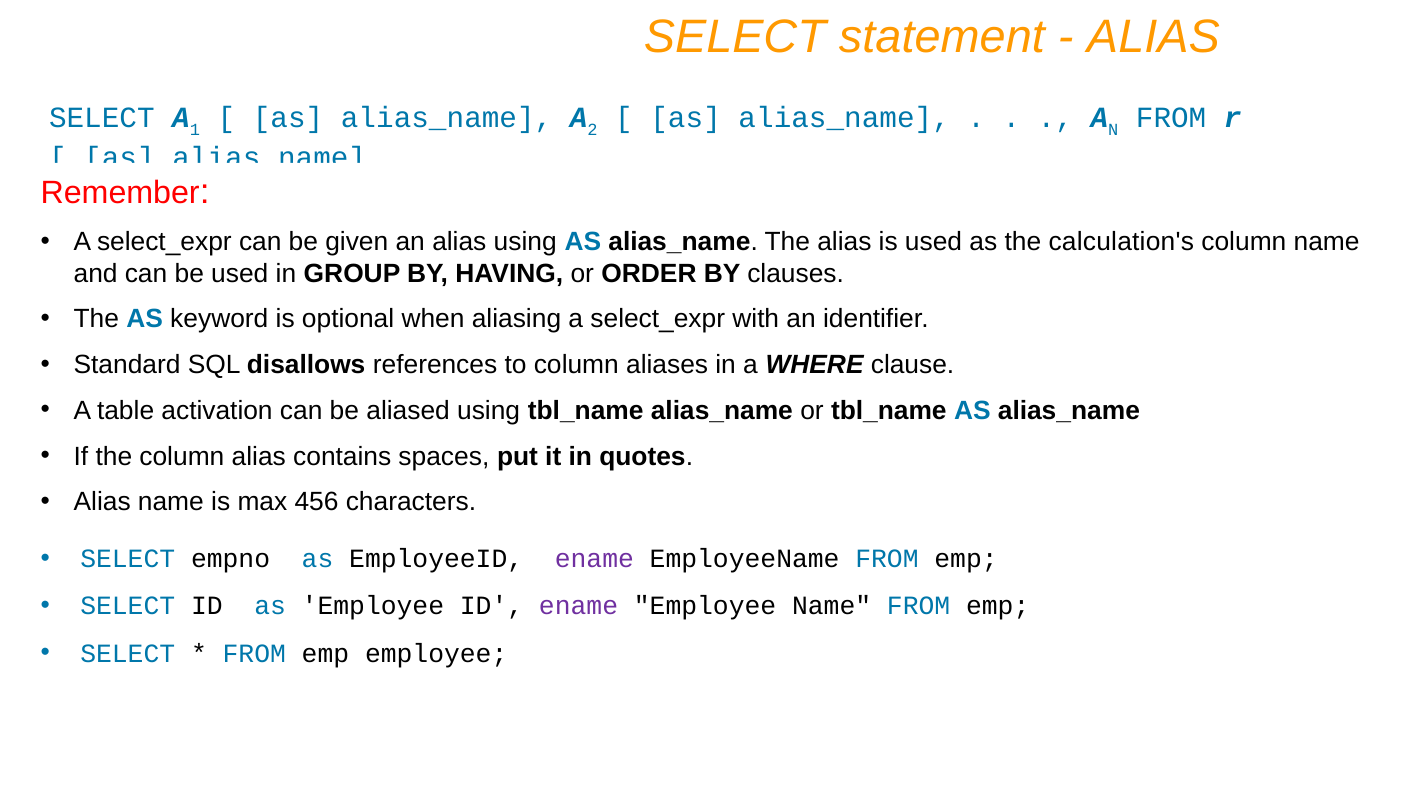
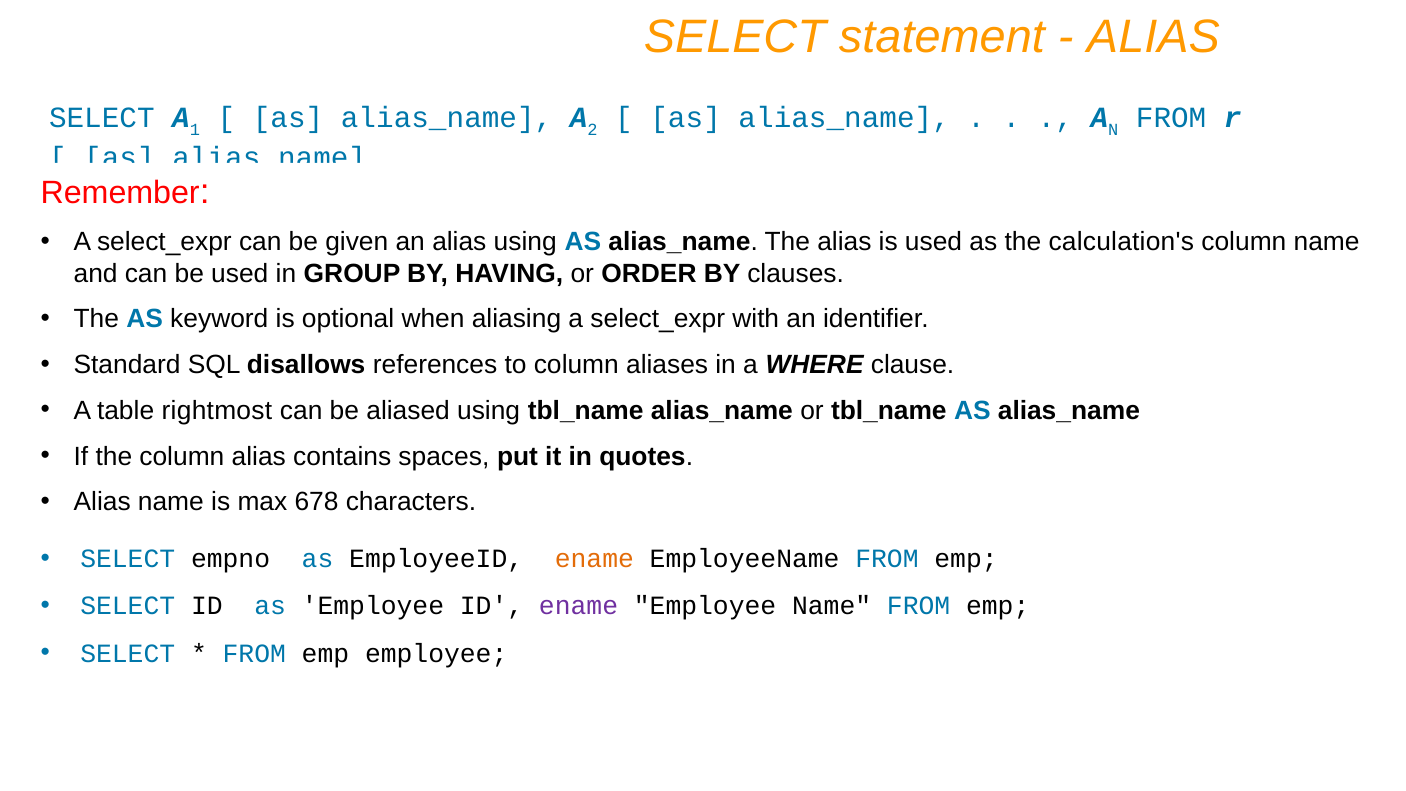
activation: activation -> rightmost
456: 456 -> 678
ename at (594, 559) colour: purple -> orange
